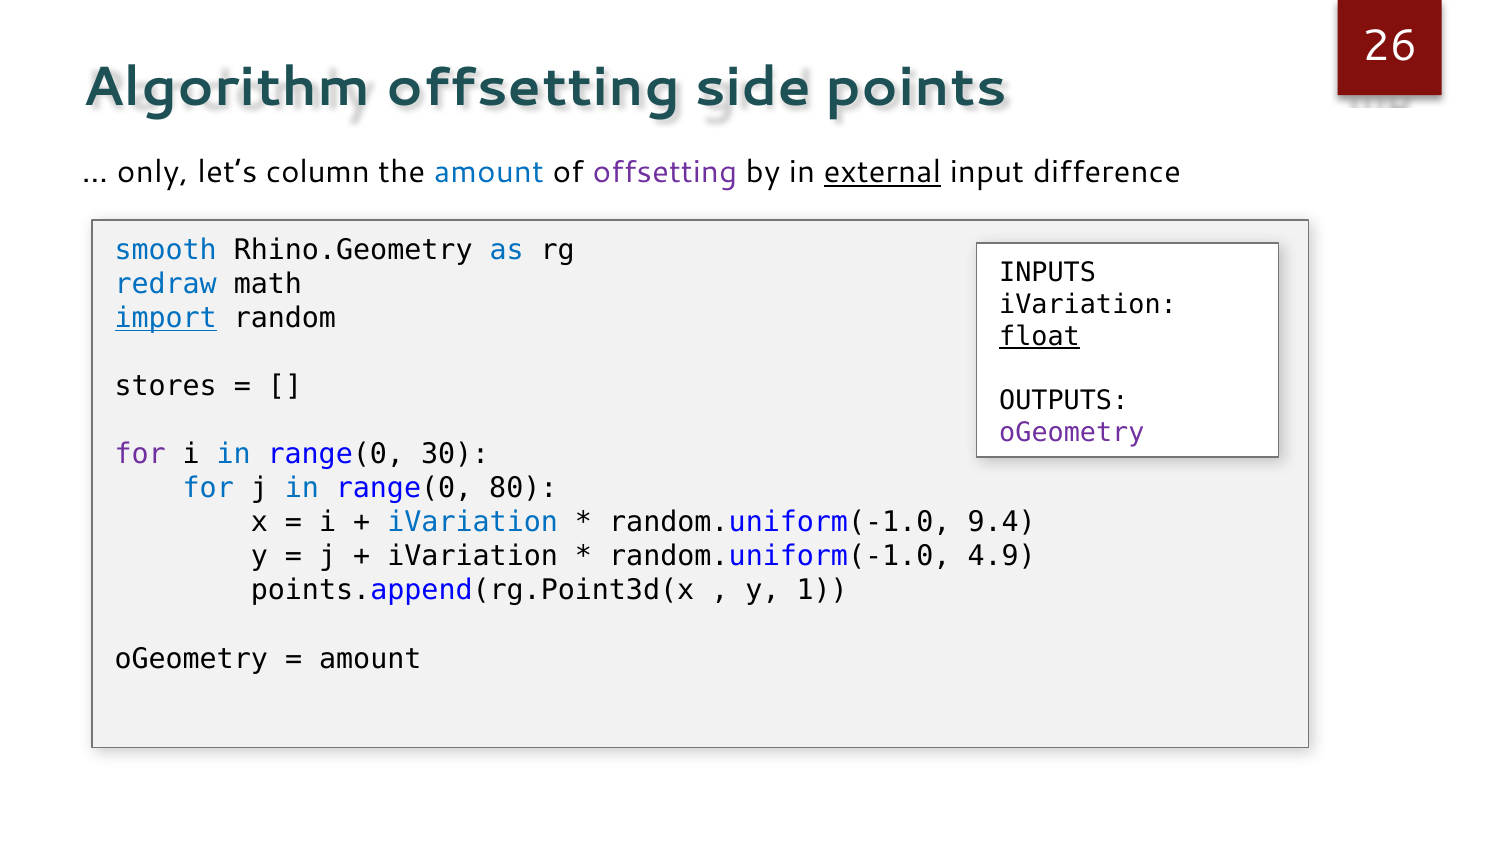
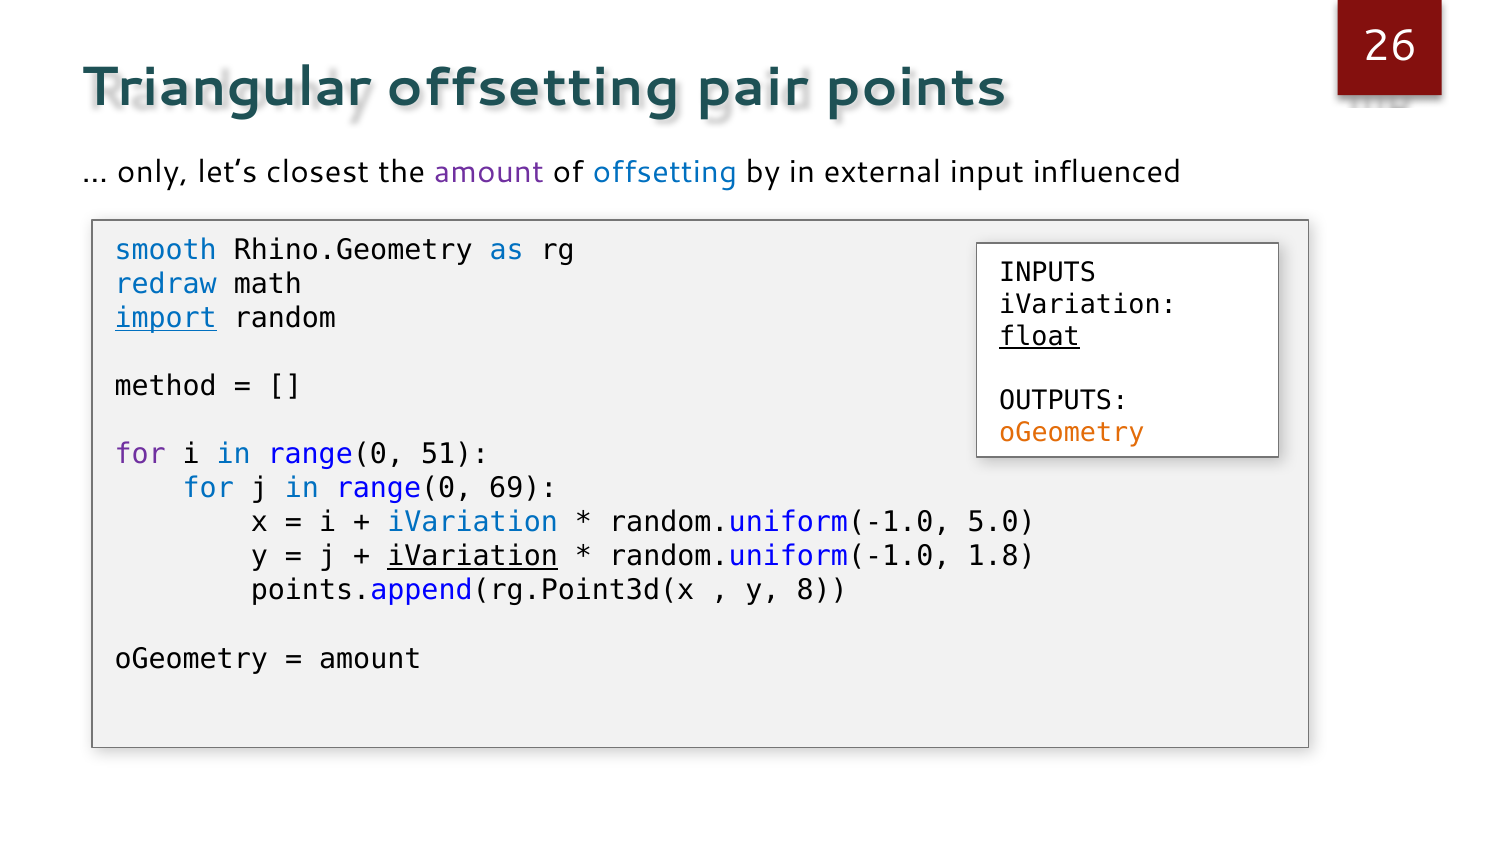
Algorithm: Algorithm -> Triangular
side: side -> pair
column: column -> closest
amount at (489, 172) colour: blue -> purple
offsetting at (665, 172) colour: purple -> blue
external underline: present -> none
difference: difference -> influenced
stores: stores -> method
oGeometry at (1072, 433) colour: purple -> orange
30: 30 -> 51
80: 80 -> 69
9.4: 9.4 -> 5.0
iVariation at (473, 556) underline: none -> present
4.9: 4.9 -> 1.8
1: 1 -> 8
